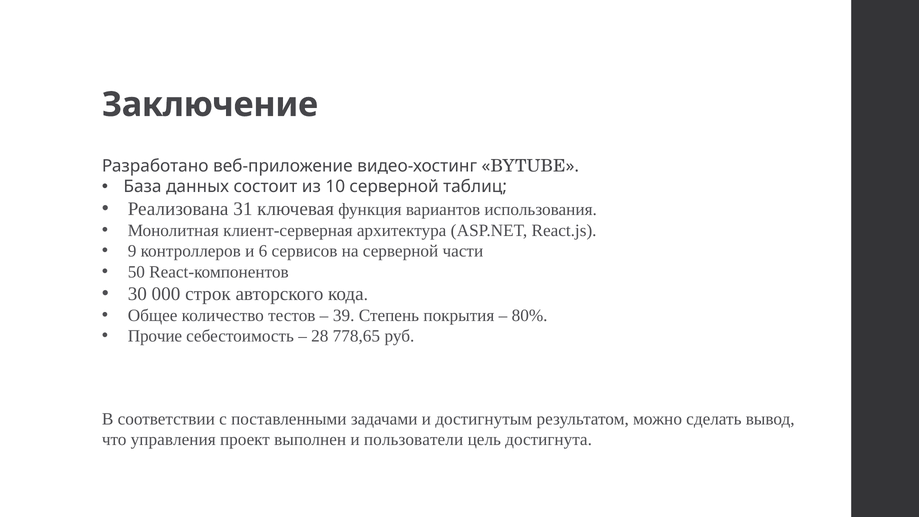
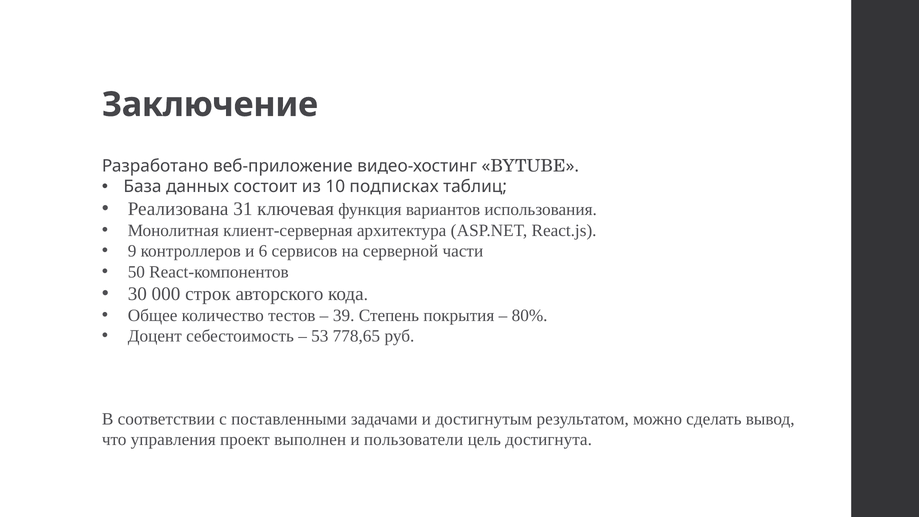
10 серверной: серверной -> подписках
Прочие: Прочие -> Доцент
28: 28 -> 53
